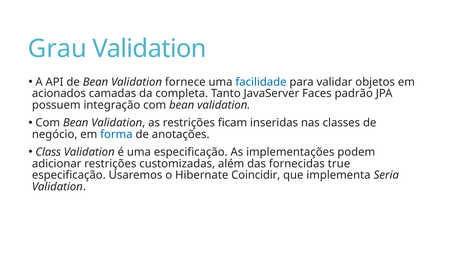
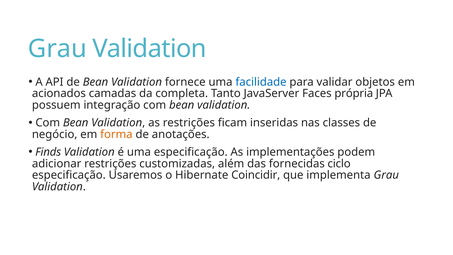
padrão: padrão -> própria
forma colour: blue -> orange
Class: Class -> Finds
true: true -> ciclo
implementa Seria: Seria -> Grau
